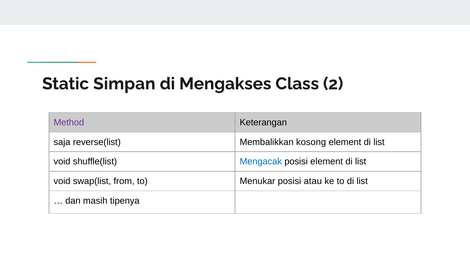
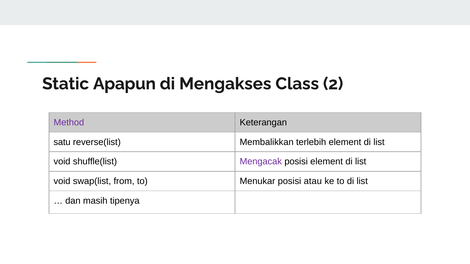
Simpan: Simpan -> Apapun
saja: saja -> satu
kosong: kosong -> terlebih
Mengacak colour: blue -> purple
